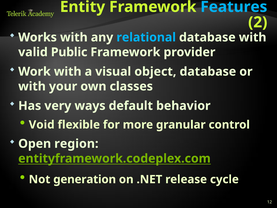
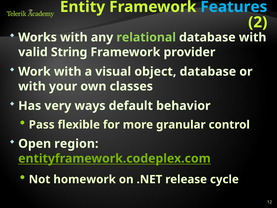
relational colour: light blue -> light green
Public: Public -> String
Void: Void -> Pass
generation: generation -> homework
